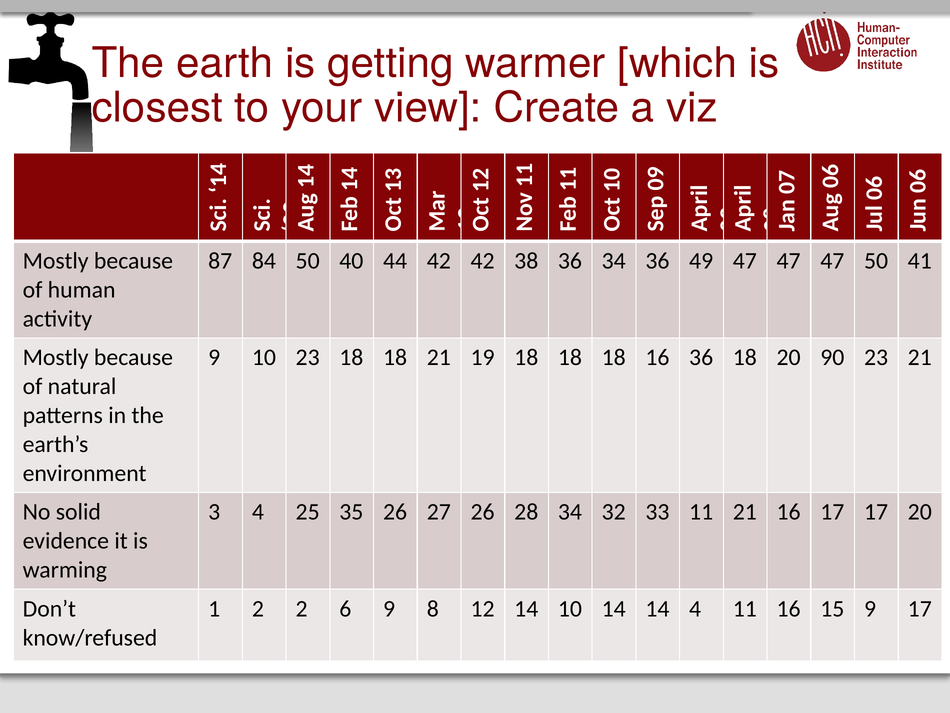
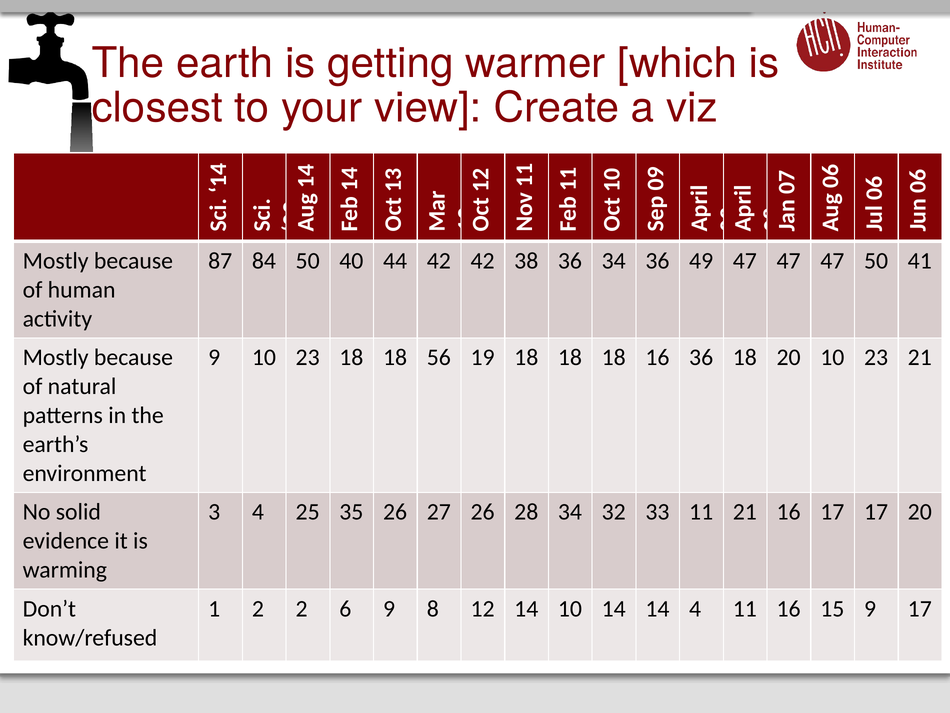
18 21: 21 -> 56
20 90: 90 -> 10
